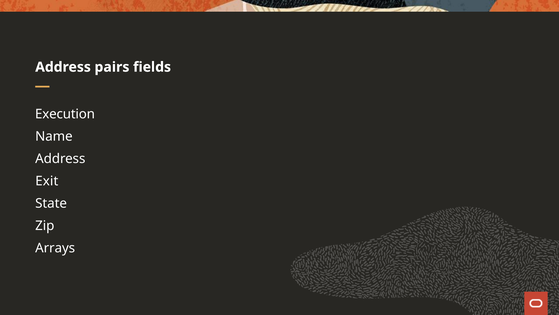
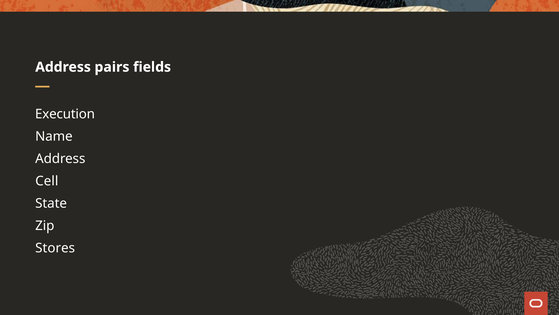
Exit: Exit -> Cell
Arrays: Arrays -> Stores
